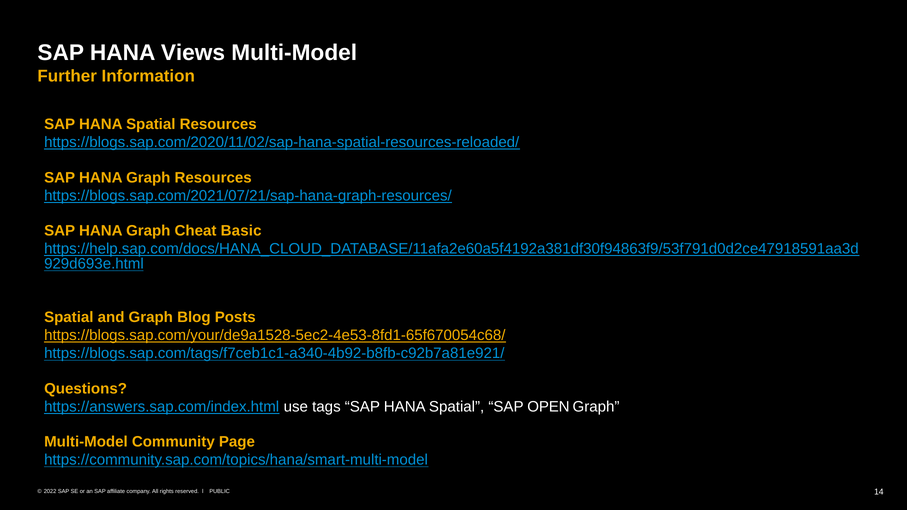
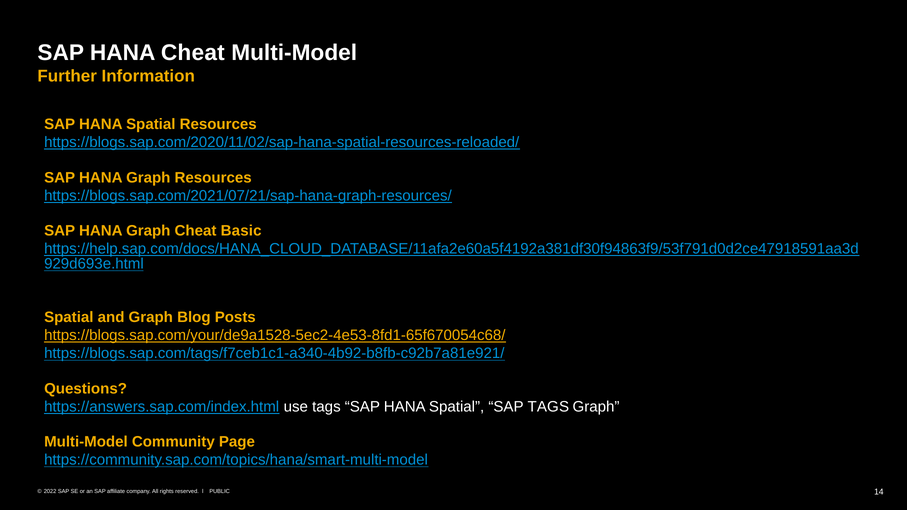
HANA Views: Views -> Cheat
SAP OPEN: OPEN -> TAGS
